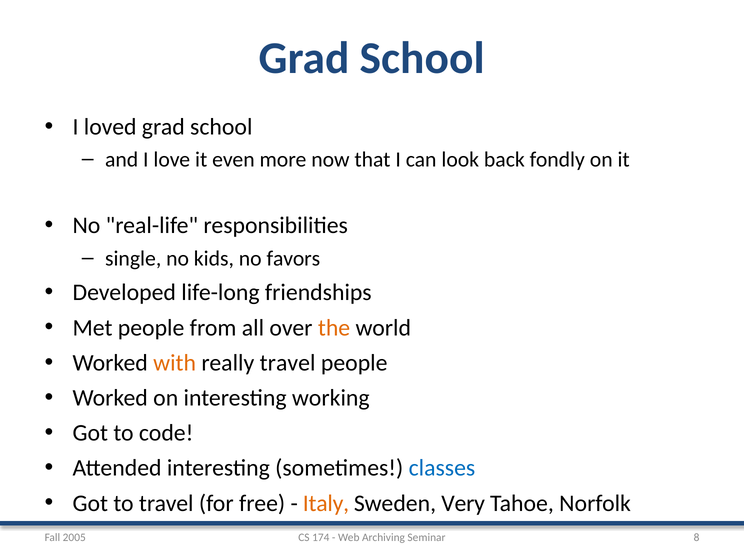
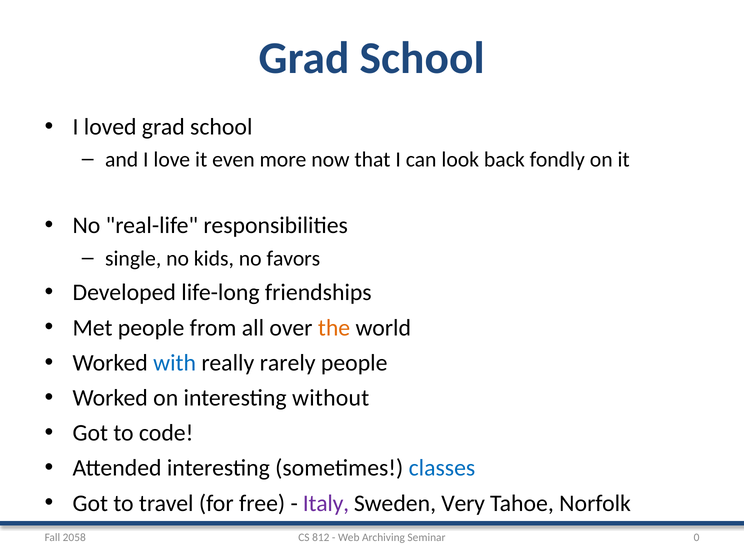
with colour: orange -> blue
really travel: travel -> rarely
working: working -> without
Italy colour: orange -> purple
174: 174 -> 812
8: 8 -> 0
2005: 2005 -> 2058
